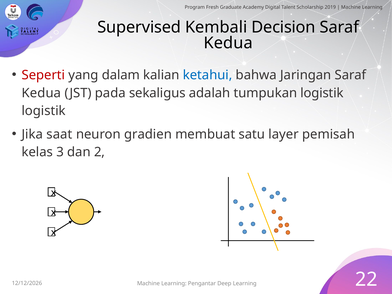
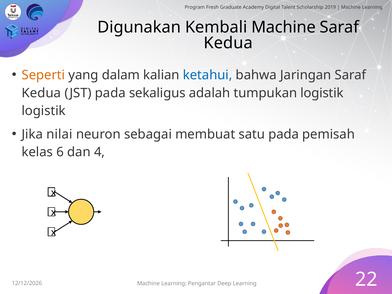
Supervised: Supervised -> Digunakan
Kembali Decision: Decision -> Machine
Seperti colour: red -> orange
saat: saat -> nilai
gradien: gradien -> sebagai
satu layer: layer -> pada
3: 3 -> 6
2: 2 -> 4
